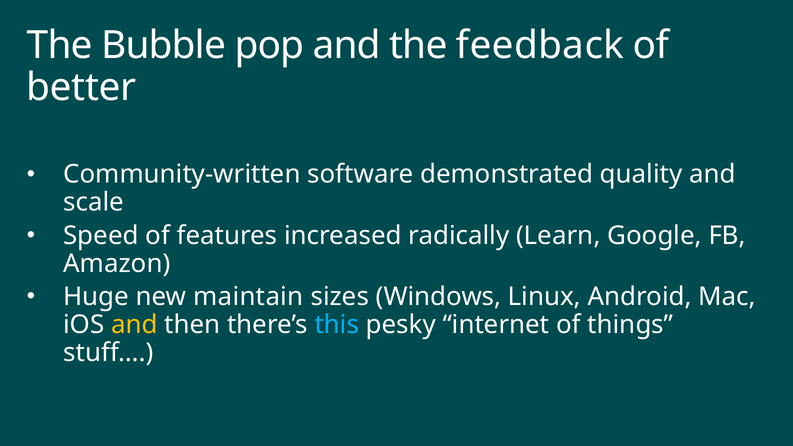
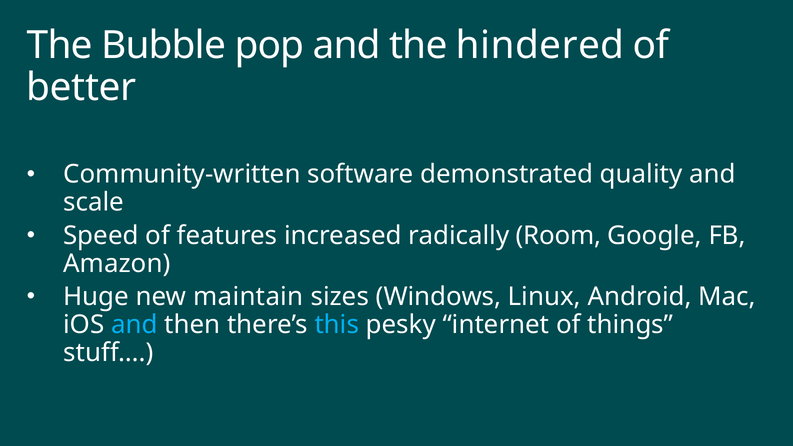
feedback: feedback -> hindered
Learn: Learn -> Room
and at (134, 325) colour: yellow -> light blue
